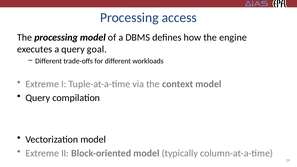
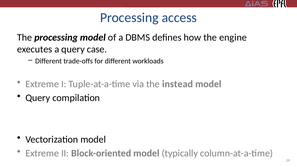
goal: goal -> case
context: context -> instead
